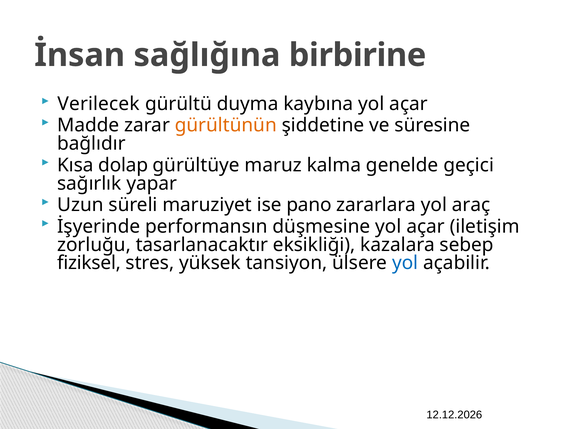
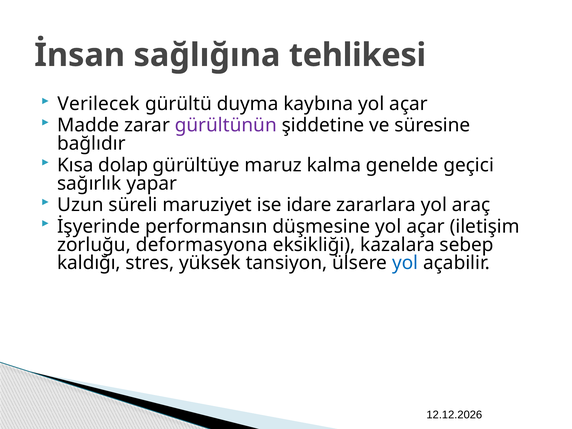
birbirine: birbirine -> tehlikesi
gürültünün colour: orange -> purple
pano: pano -> idare
tasarlanacaktır: tasarlanacaktır -> deformasyona
fiziksel: fiziksel -> kaldığı
